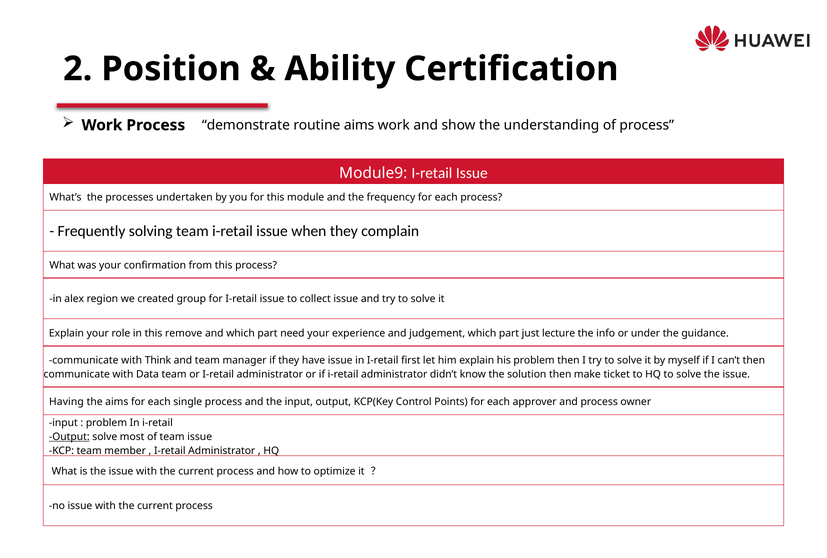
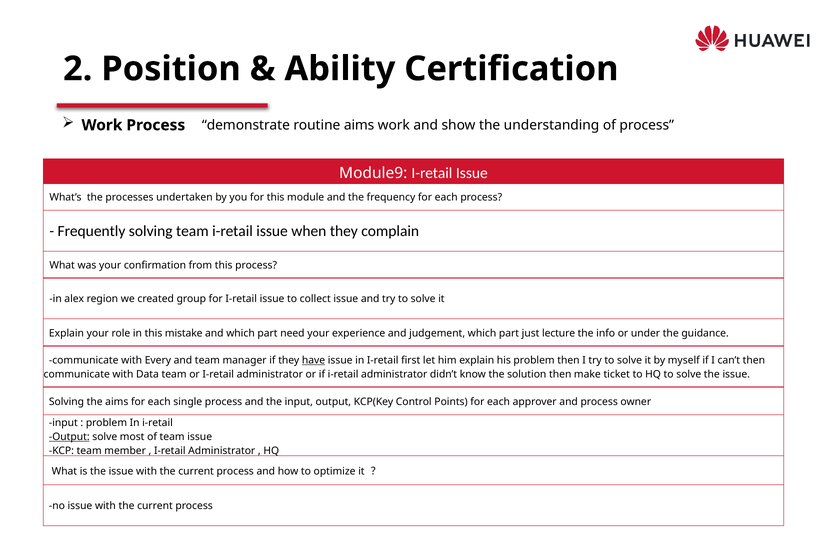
remove: remove -> mistake
Think: Think -> Every
have underline: none -> present
Having at (66, 402): Having -> Solving
